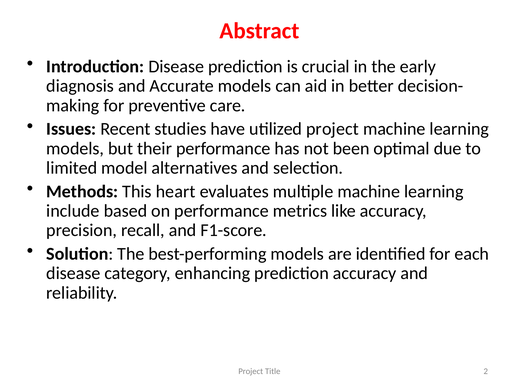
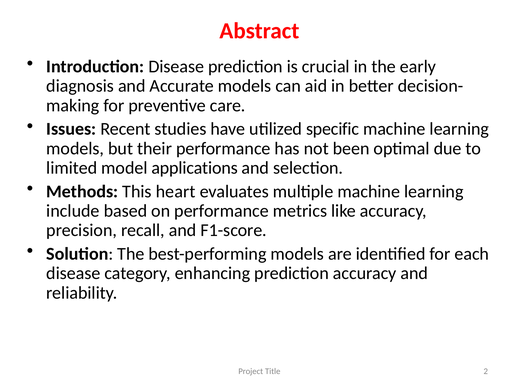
utilized project: project -> specific
alternatives: alternatives -> applications
